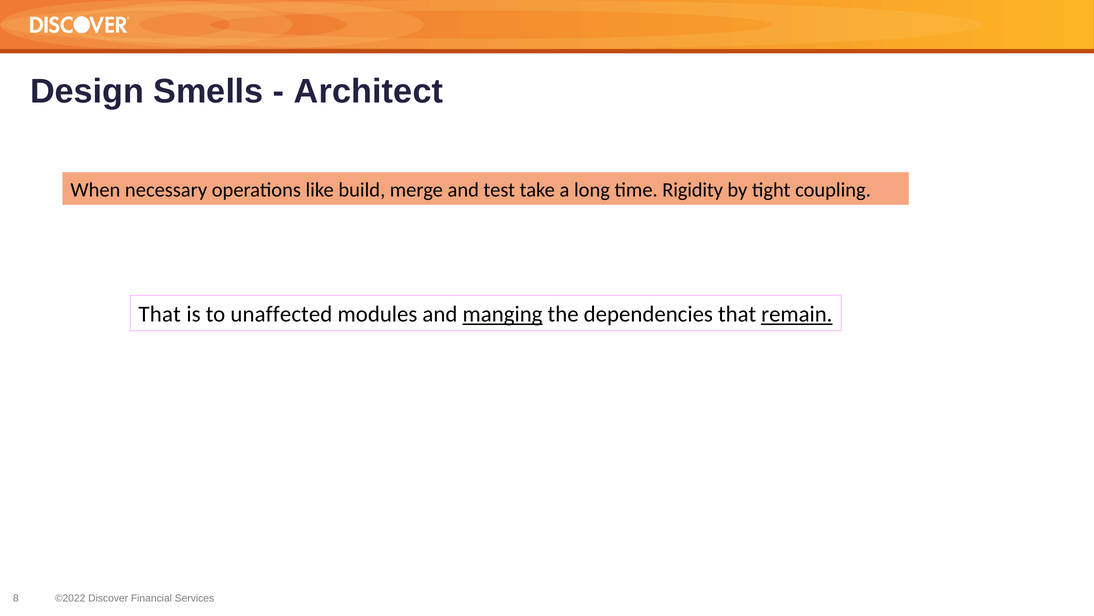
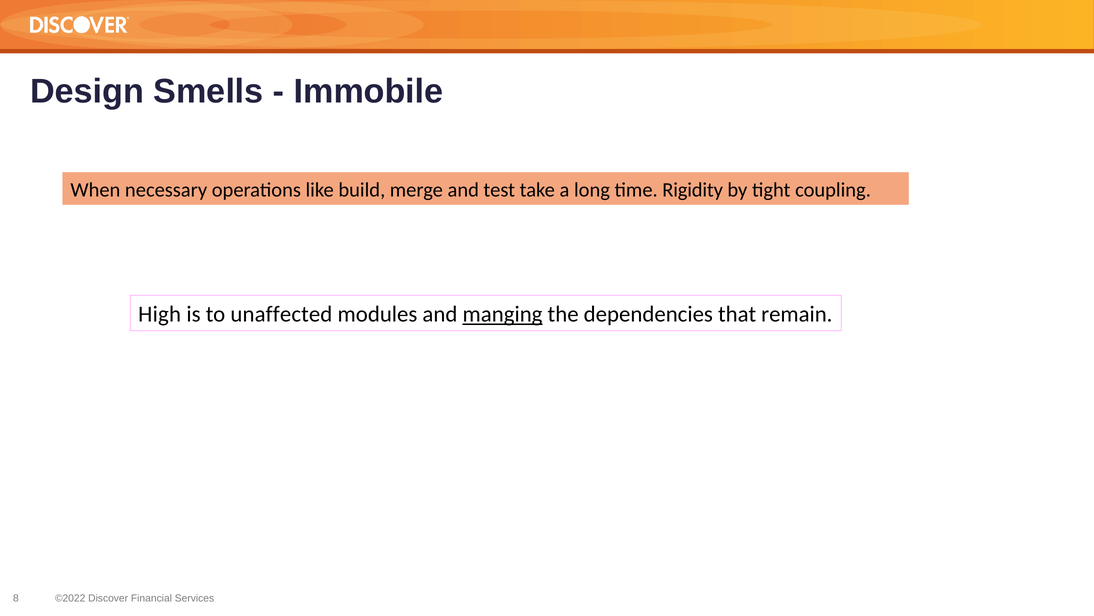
Architect: Architect -> Immobile
That at (160, 314): That -> High
remain underline: present -> none
